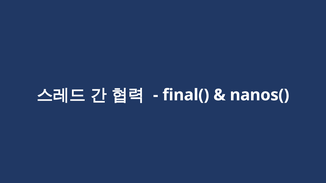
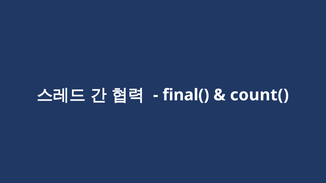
nanos(: nanos( -> count(
